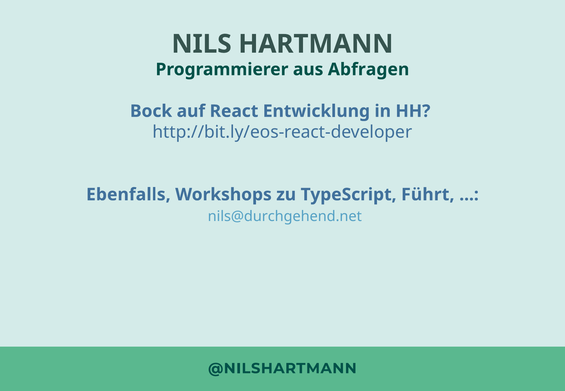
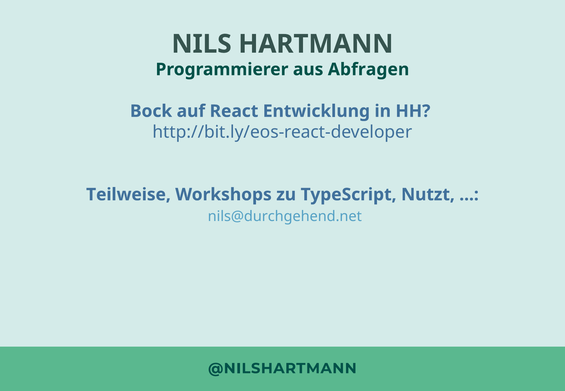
Ebenfalls: Ebenfalls -> Teilweise
Führt: Führt -> Nutzt
